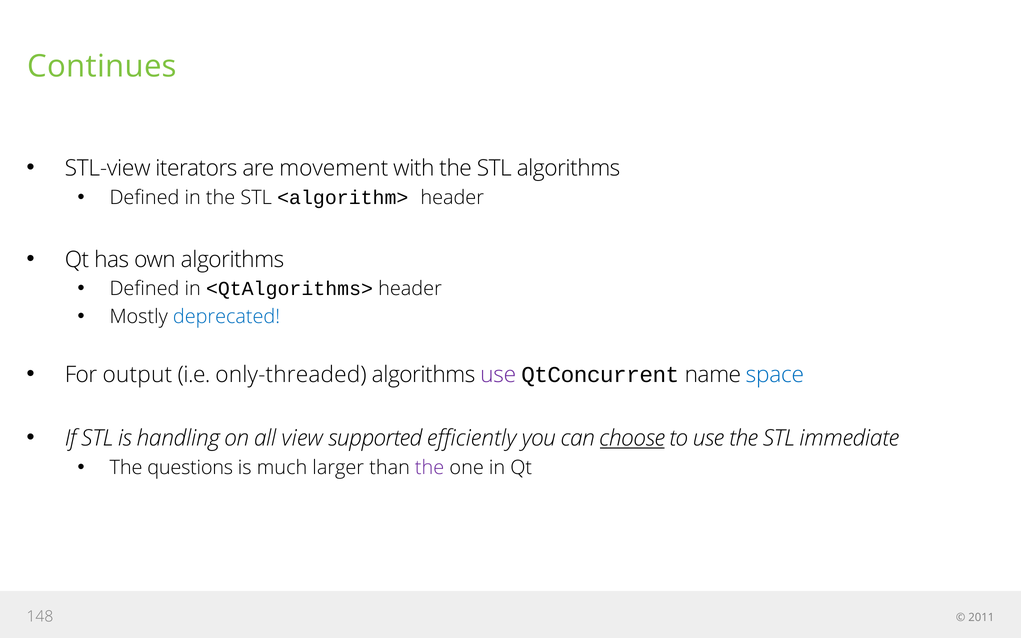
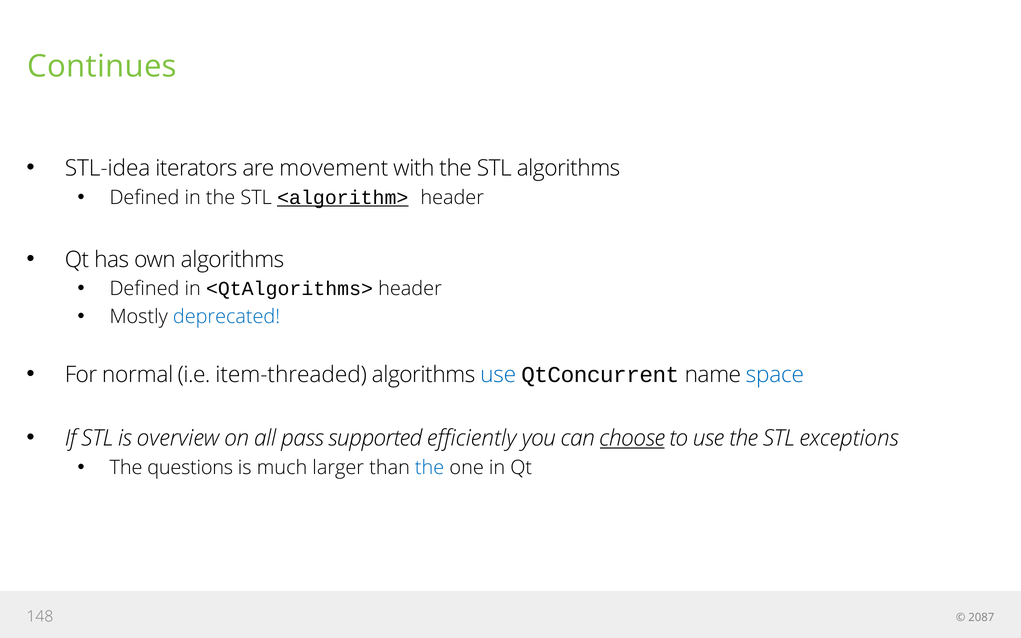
STL-view: STL-view -> STL-idea
<algorithm> underline: none -> present
output: output -> normal
only-threaded: only-threaded -> item-threaded
use at (498, 375) colour: purple -> blue
handling: handling -> overview
view: view -> pass
immediate: immediate -> exceptions
the at (430, 468) colour: purple -> blue
2011: 2011 -> 2087
